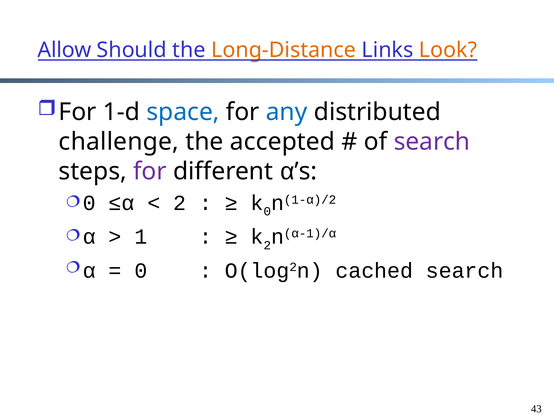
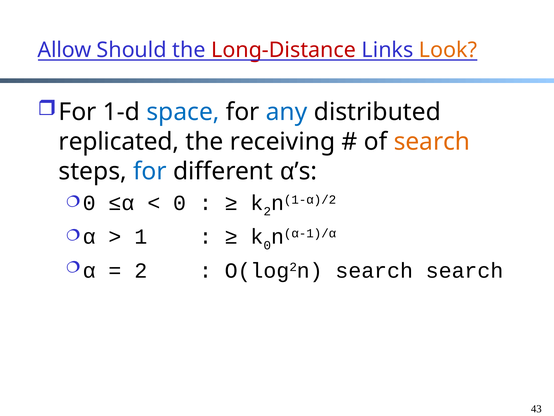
Long-Distance colour: orange -> red
challenge: challenge -> replicated
accepted: accepted -> receiving
search at (432, 141) colour: purple -> orange
for at (150, 171) colour: purple -> blue
2 at (180, 203): 2 -> 0
0 at (267, 211): 0 -> 2
2 at (267, 245): 2 -> 0
0 at (141, 270): 0 -> 2
O(log2n cached: cached -> search
